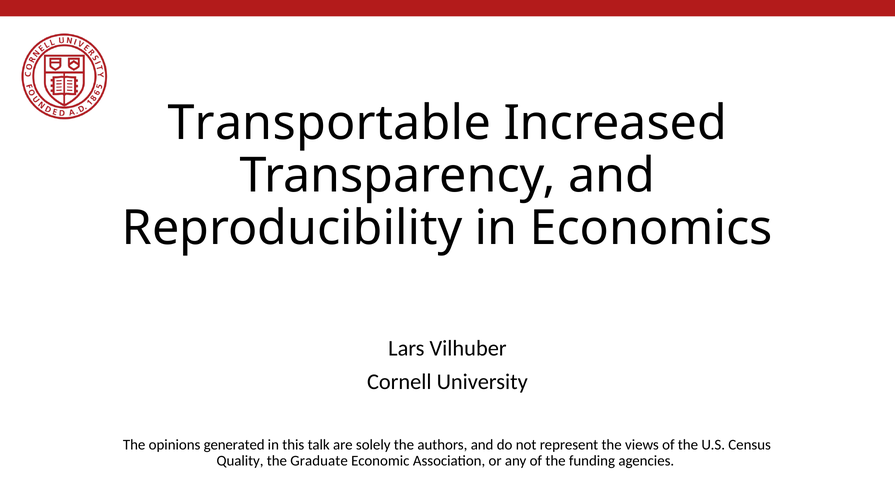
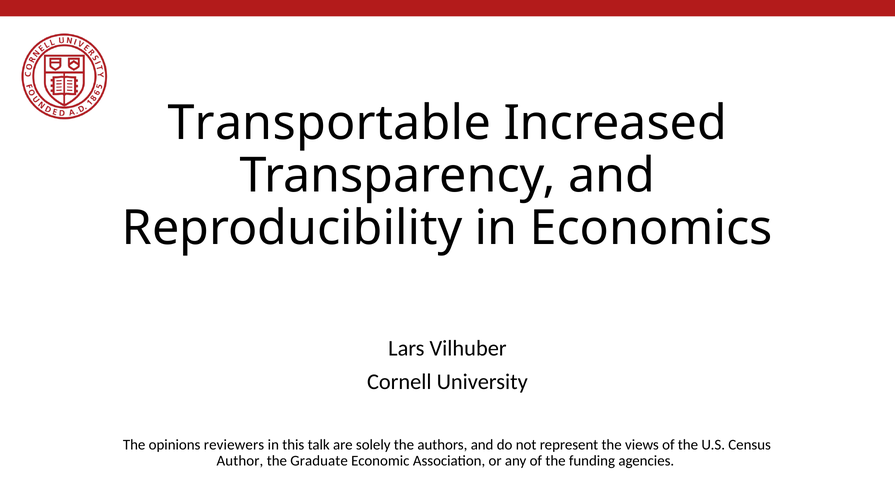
generated: generated -> reviewers
Quality: Quality -> Author
